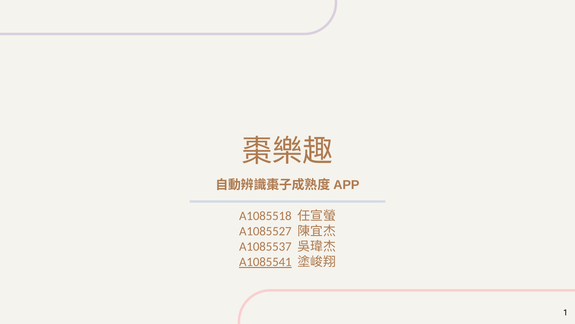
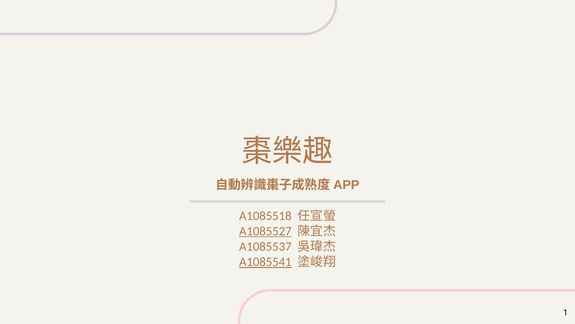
A1085527 underline: none -> present
